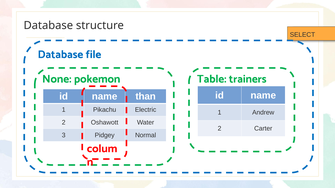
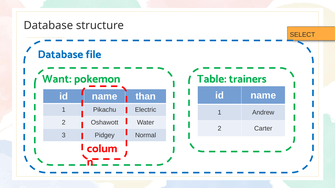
None: None -> Want
